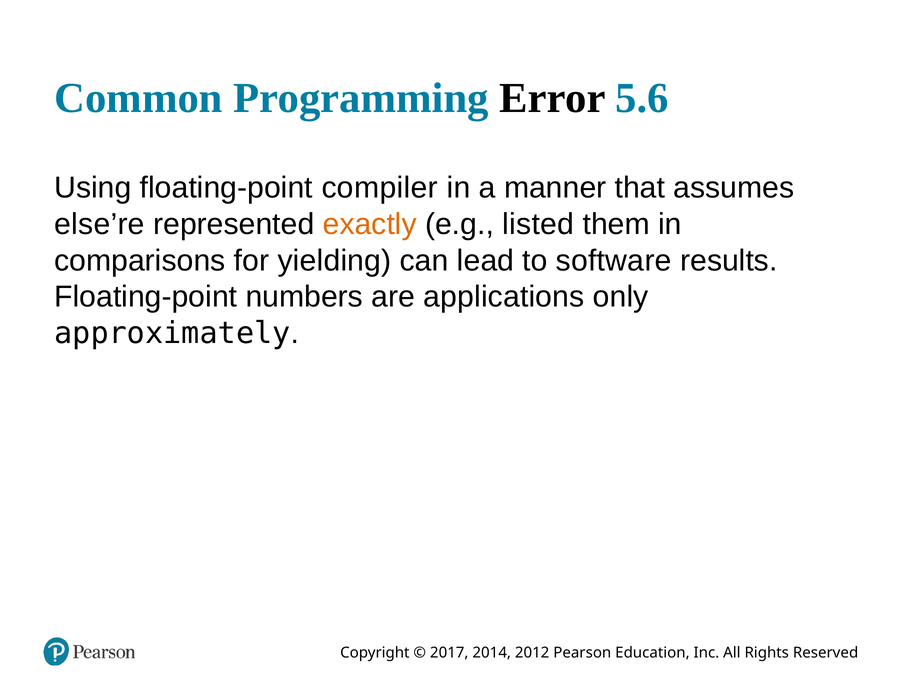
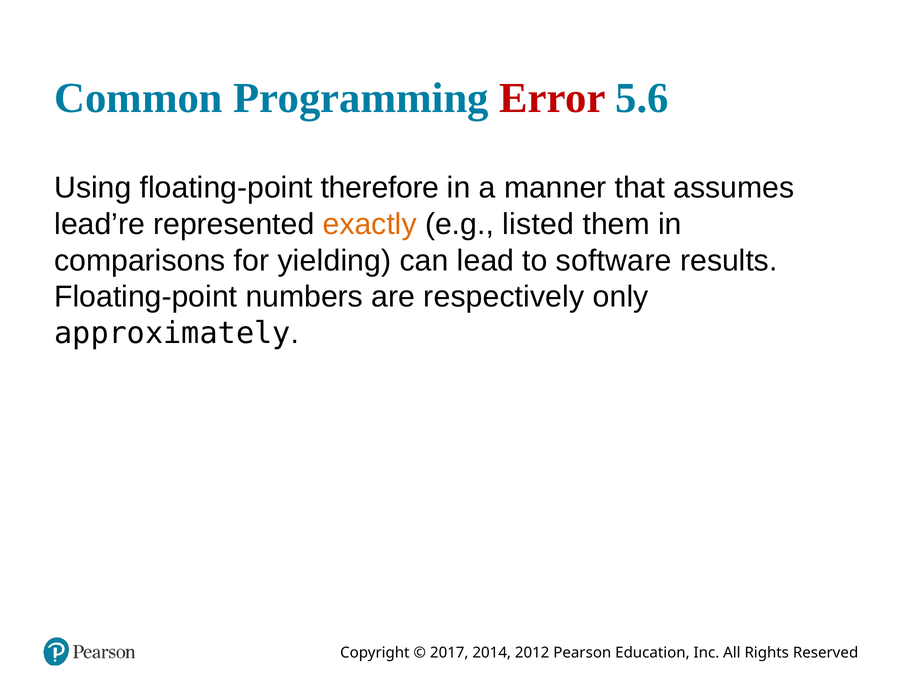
Error colour: black -> red
compiler: compiler -> therefore
else’re: else’re -> lead’re
applications: applications -> respectively
